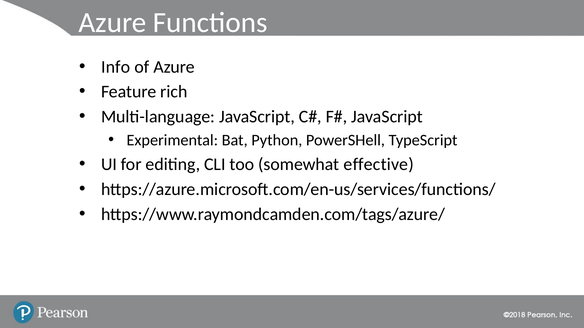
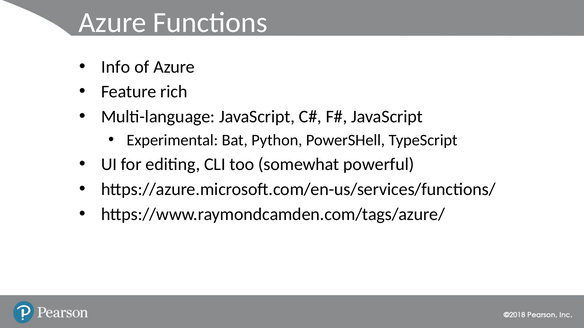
effective: effective -> powerful
